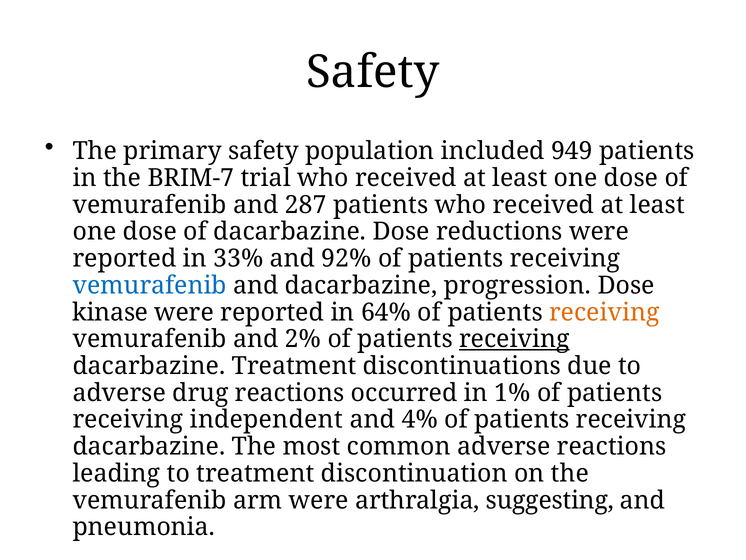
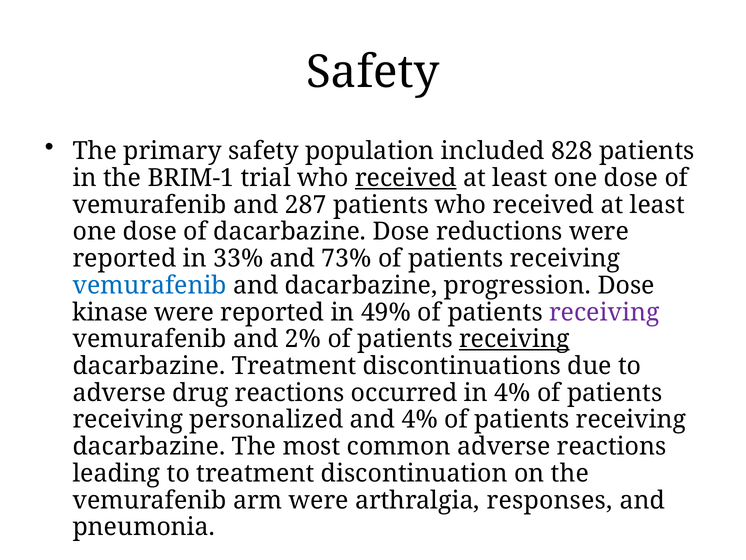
949: 949 -> 828
BRIM-7: BRIM-7 -> BRIM-1
received at (406, 178) underline: none -> present
92%: 92% -> 73%
64%: 64% -> 49%
receiving at (604, 312) colour: orange -> purple
in 1%: 1% -> 4%
independent: independent -> personalized
suggesting: suggesting -> responses
